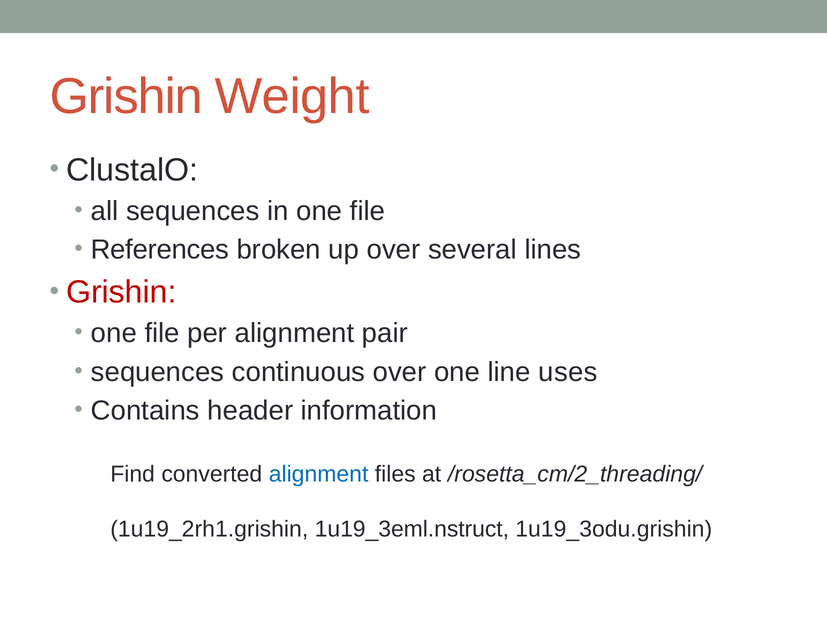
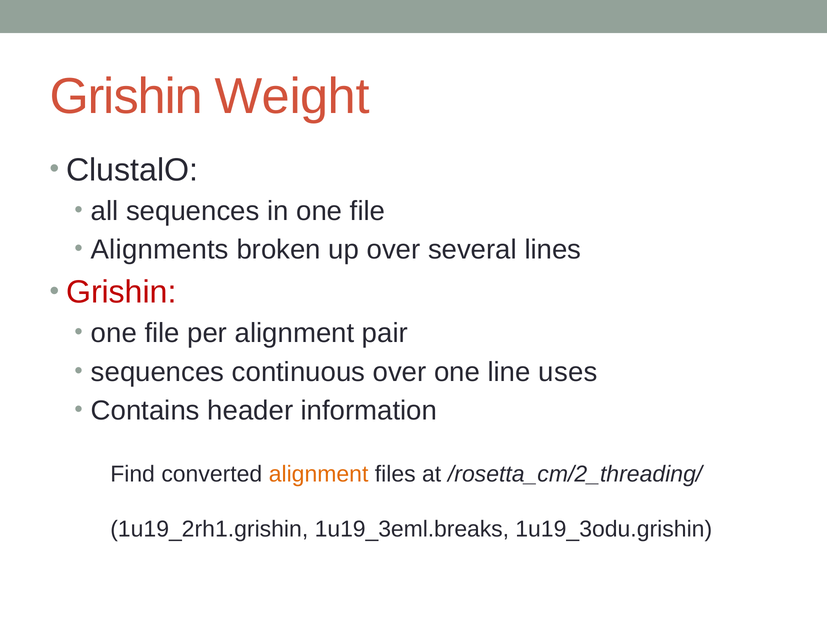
References: References -> Alignments
alignment at (319, 474) colour: blue -> orange
1u19_3eml.nstruct: 1u19_3eml.nstruct -> 1u19_3eml.breaks
